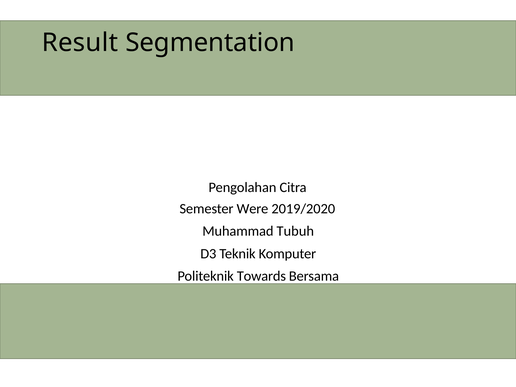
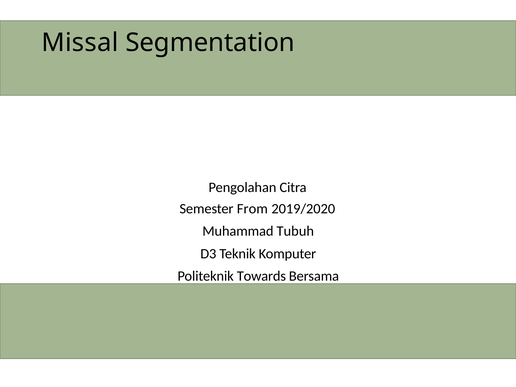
Result: Result -> Missal
Were: Were -> From
